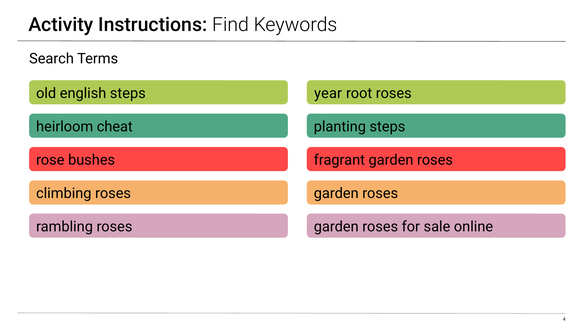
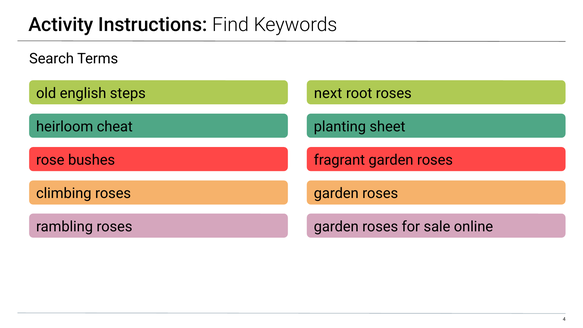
year: year -> next
planting steps: steps -> sheet
